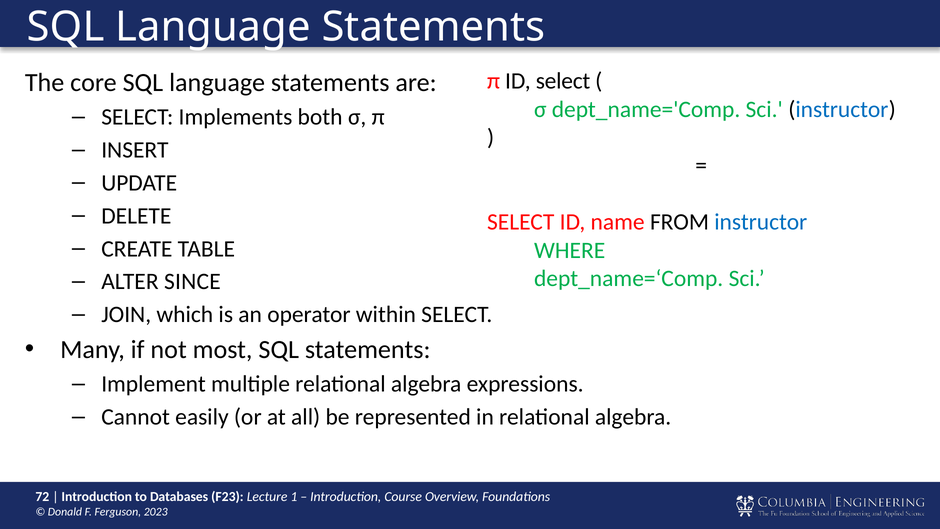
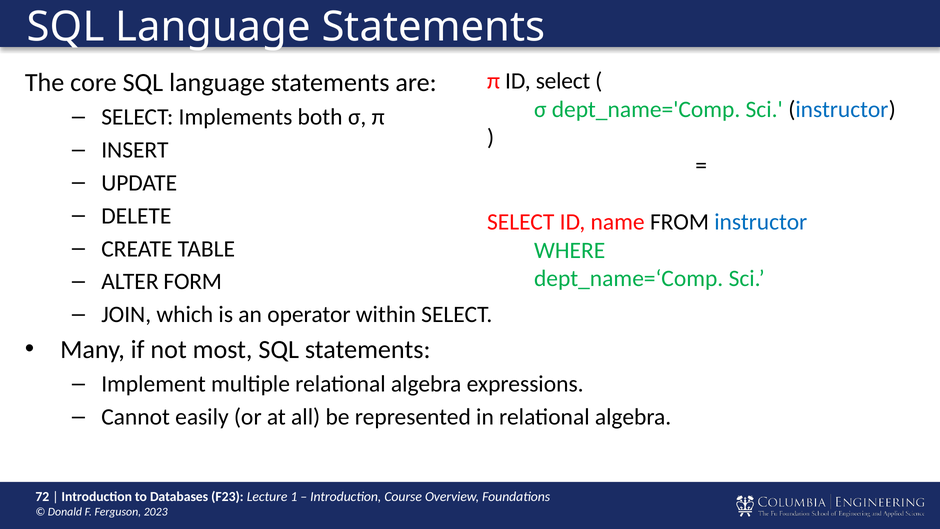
SINCE: SINCE -> FORM
